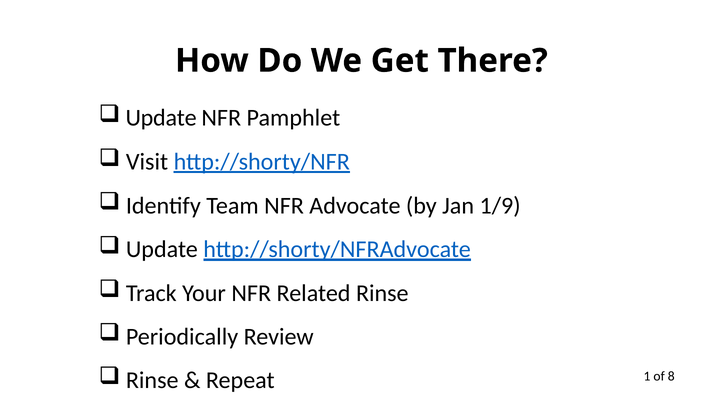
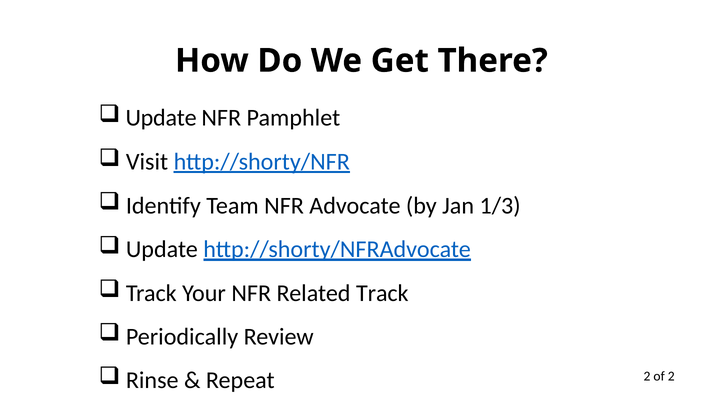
1/9: 1/9 -> 1/3
Related Rinse: Rinse -> Track
Repeat 1: 1 -> 2
of 8: 8 -> 2
